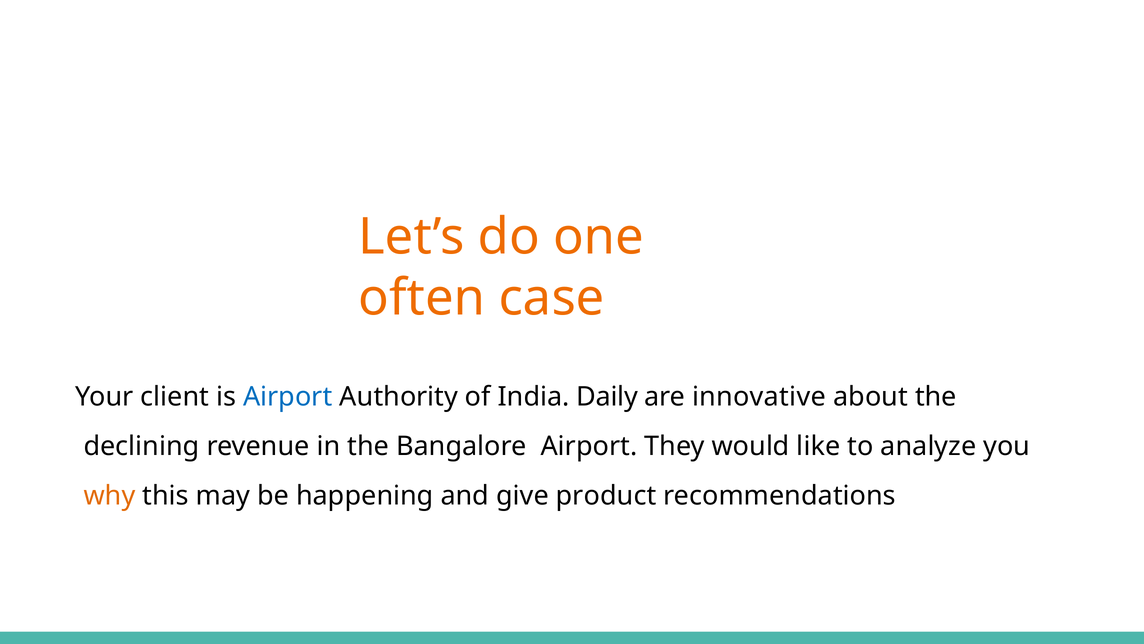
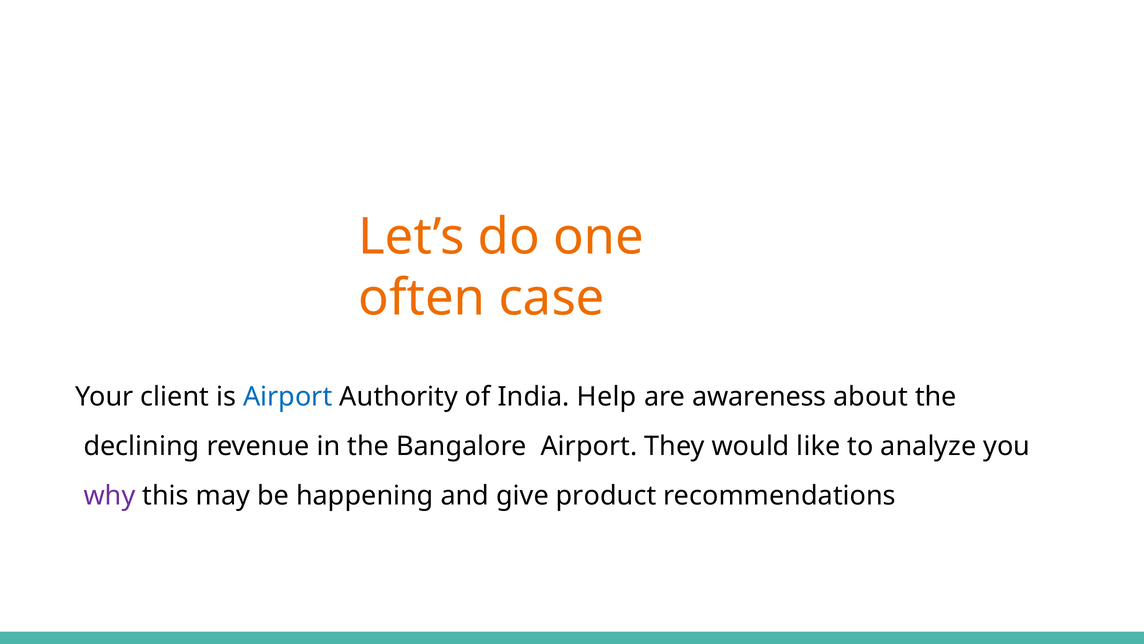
Daily: Daily -> Help
innovative: innovative -> awareness
why colour: orange -> purple
